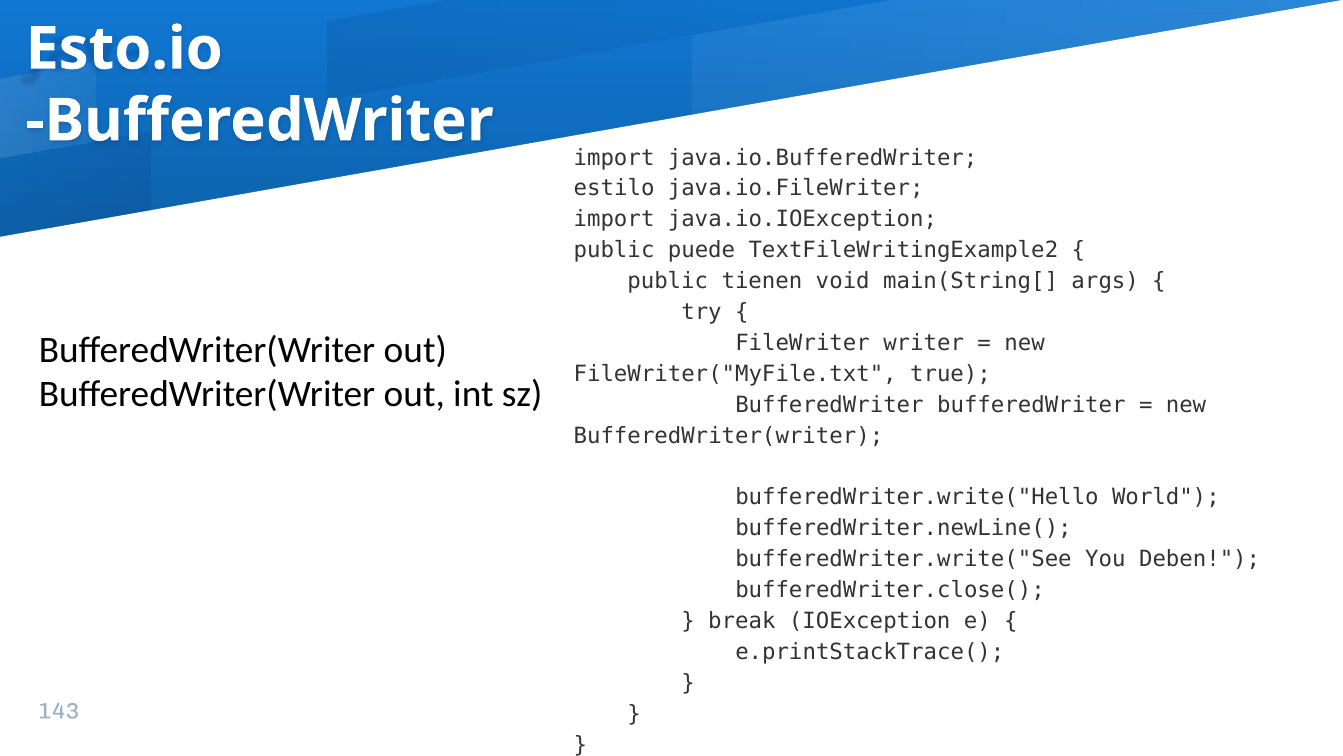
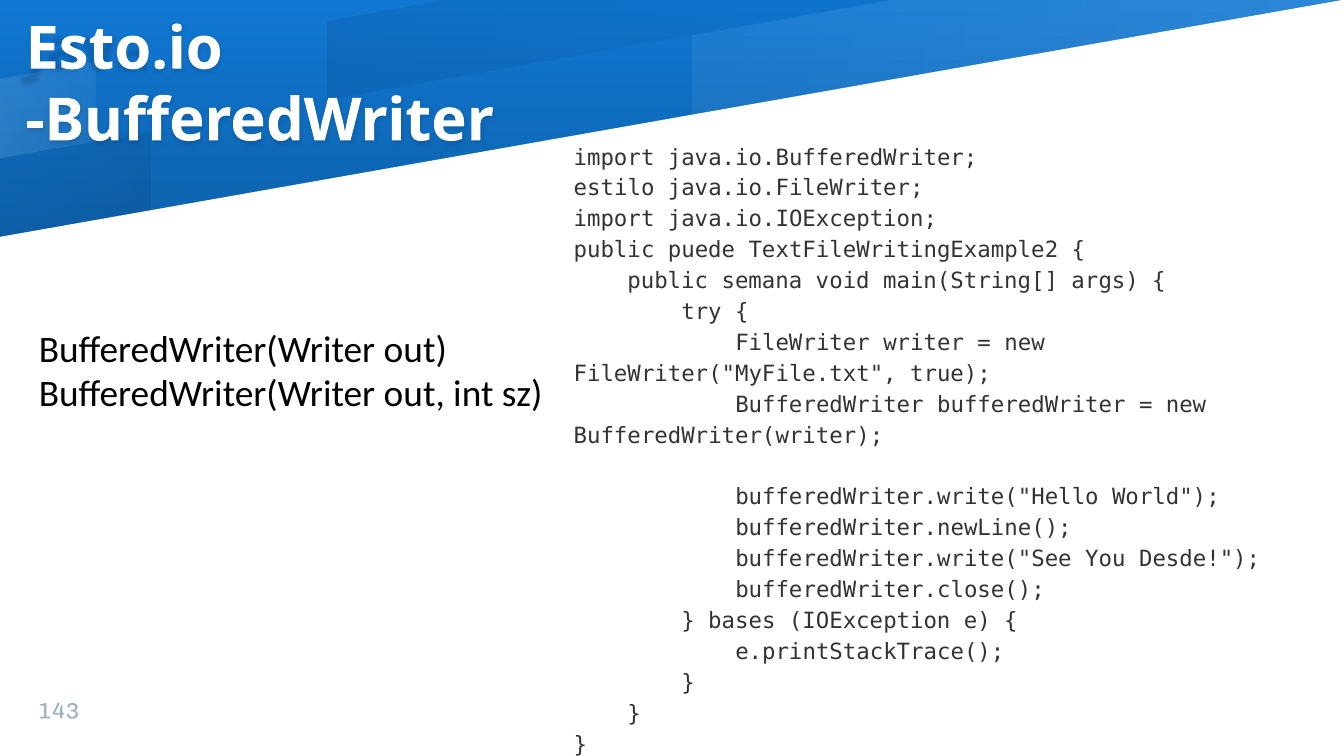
tienen: tienen -> semana
Deben: Deben -> Desde
break: break -> bases
